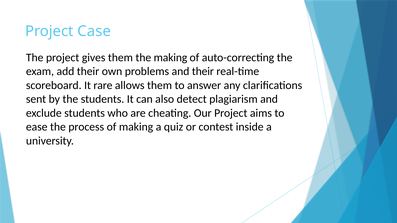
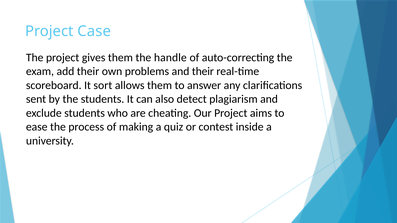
the making: making -> handle
rare: rare -> sort
